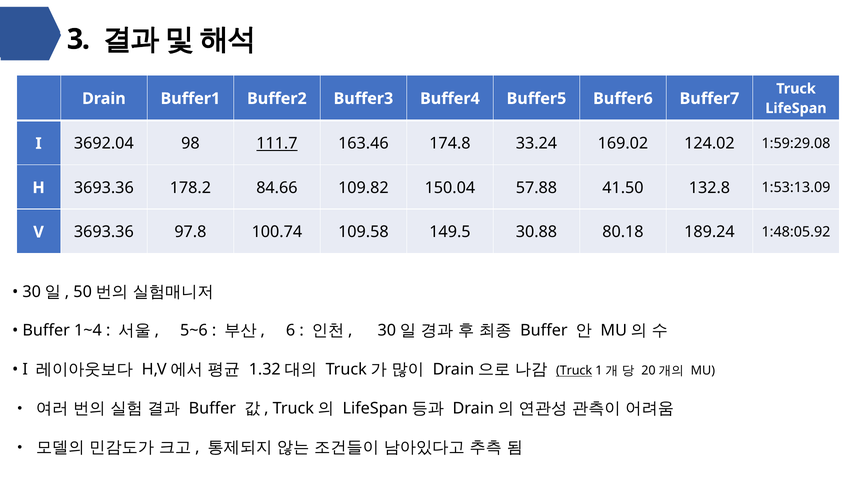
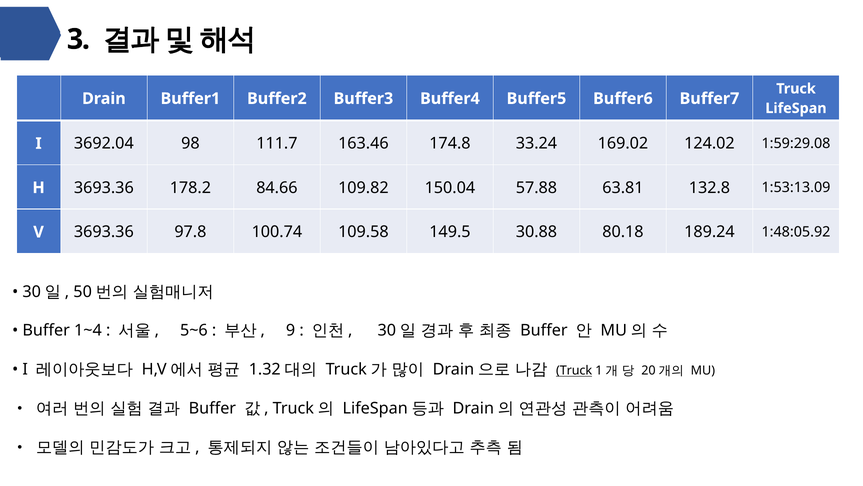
111.7 underline: present -> none
41.50: 41.50 -> 63.81
6: 6 -> 9
